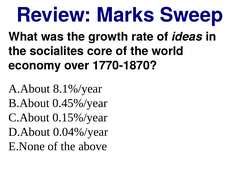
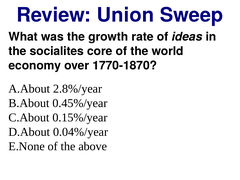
Marks: Marks -> Union
8.1%/year: 8.1%/year -> 2.8%/year
